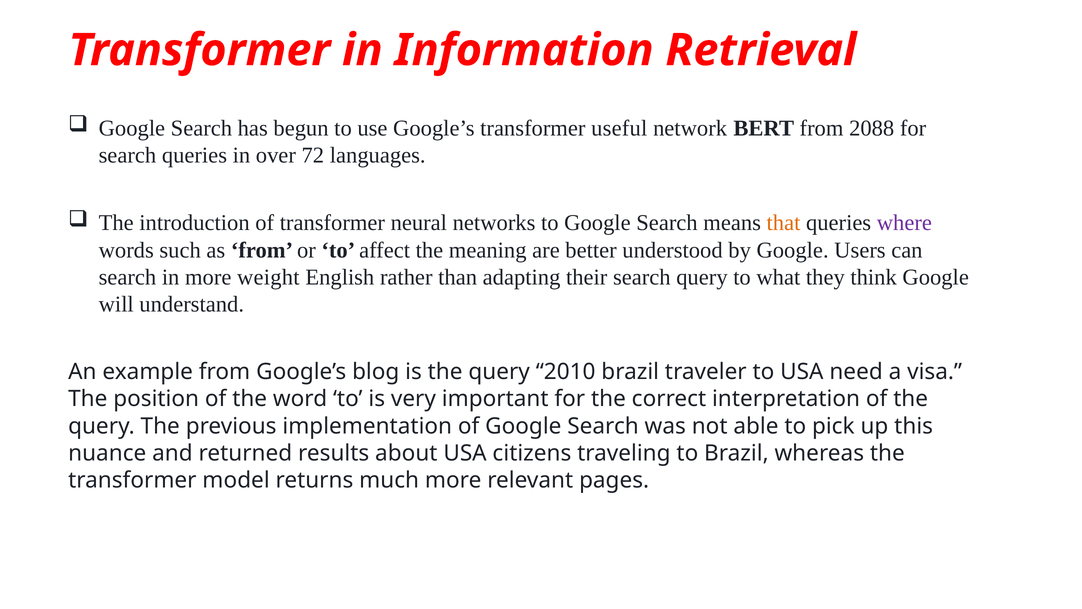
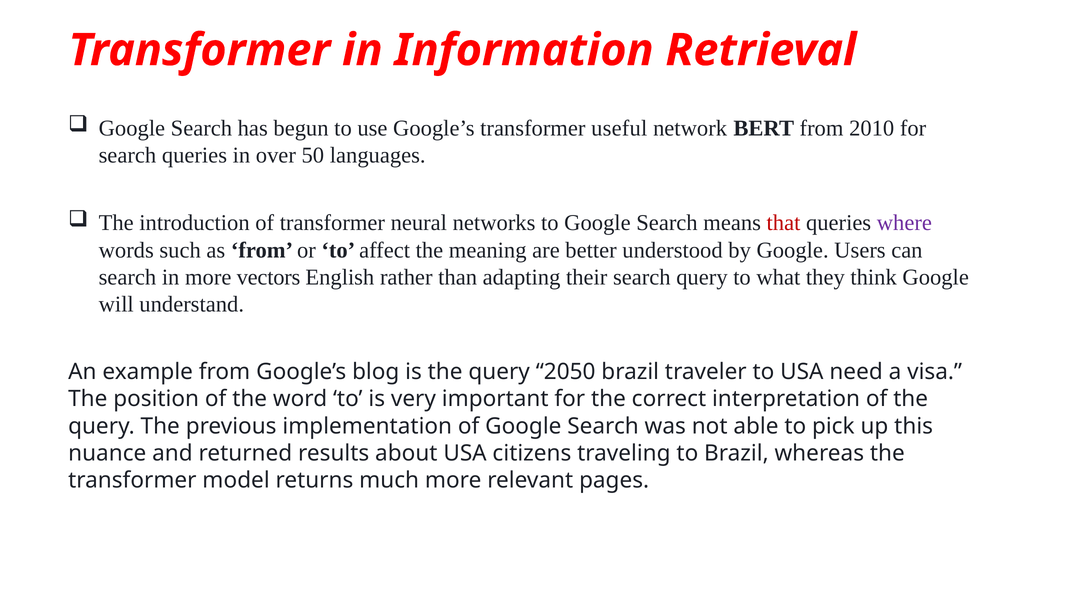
2088: 2088 -> 2010
72: 72 -> 50
that colour: orange -> red
weight: weight -> vectors
2010: 2010 -> 2050
